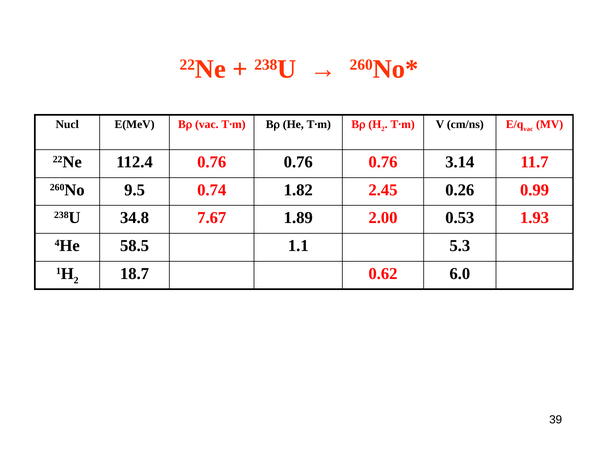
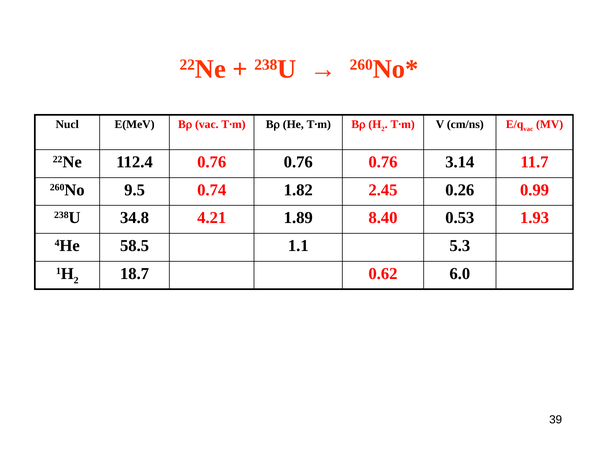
7.67: 7.67 -> 4.21
2.00: 2.00 -> 8.40
